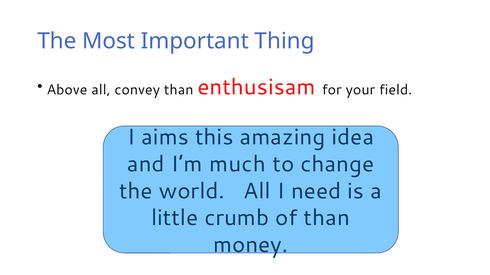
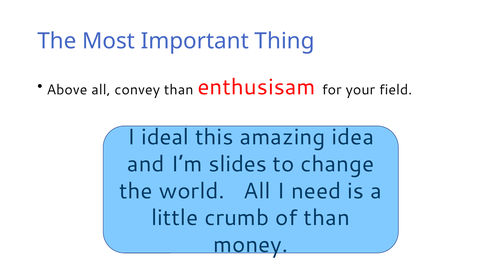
aims: aims -> ideal
much: much -> slides
